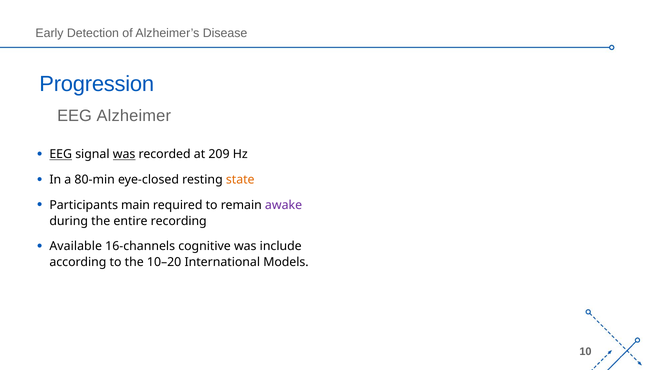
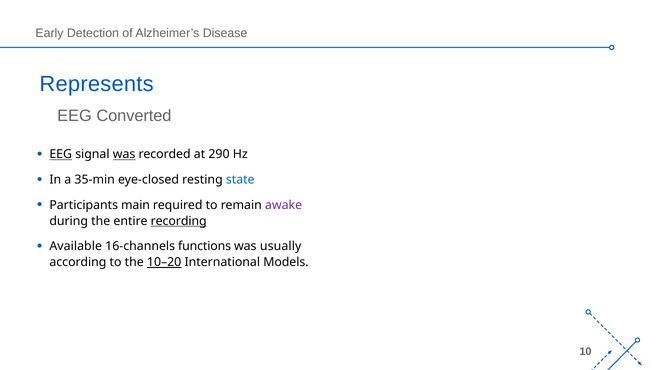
Progression: Progression -> Represents
Alzheimer: Alzheimer -> Converted
209: 209 -> 290
80-min: 80-min -> 35-min
state colour: orange -> blue
recording underline: none -> present
cognitive: cognitive -> functions
include: include -> usually
10–20 underline: none -> present
